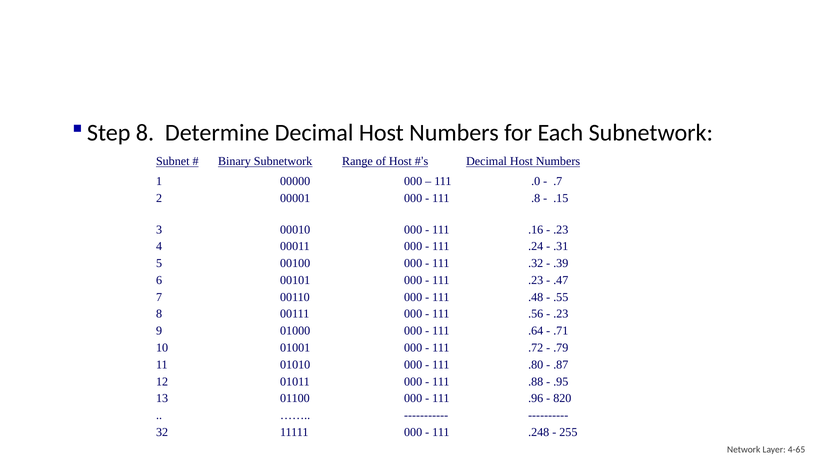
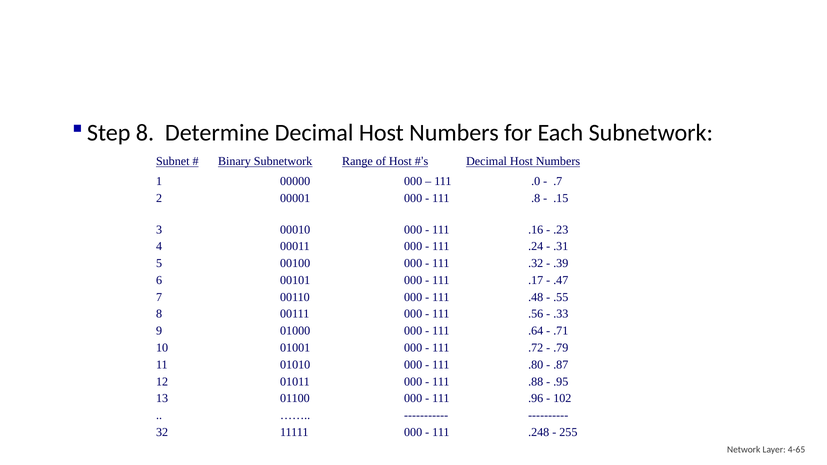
111 .23: .23 -> .17
.23 at (561, 314): .23 -> .33
820: 820 -> 102
